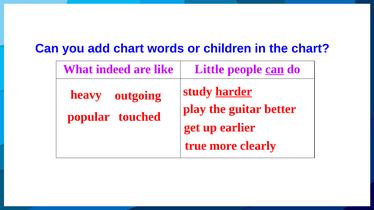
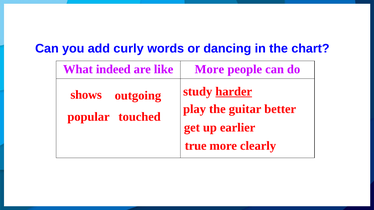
add chart: chart -> curly
children: children -> dancing
like Little: Little -> More
can at (275, 69) underline: present -> none
heavy: heavy -> shows
